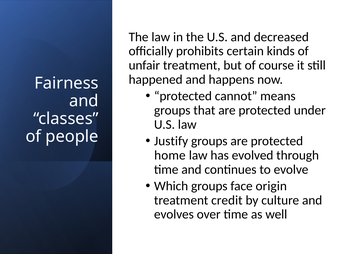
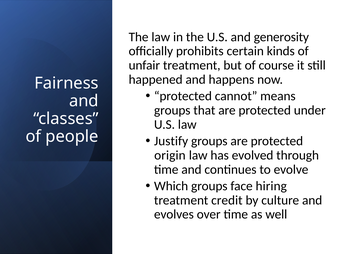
decreased: decreased -> generosity
home: home -> origin
origin: origin -> hiring
